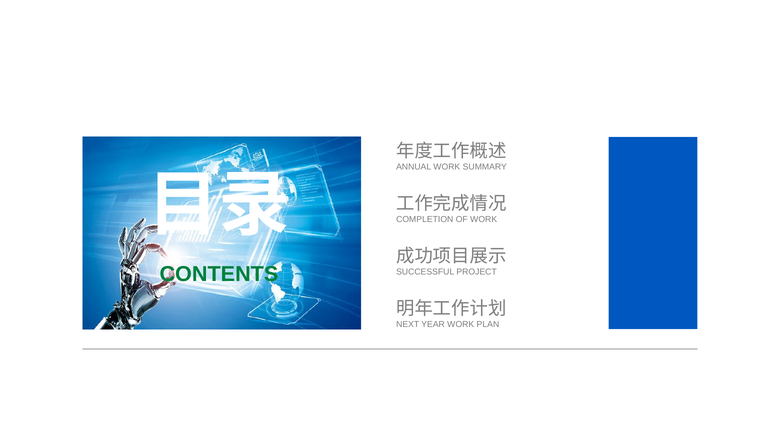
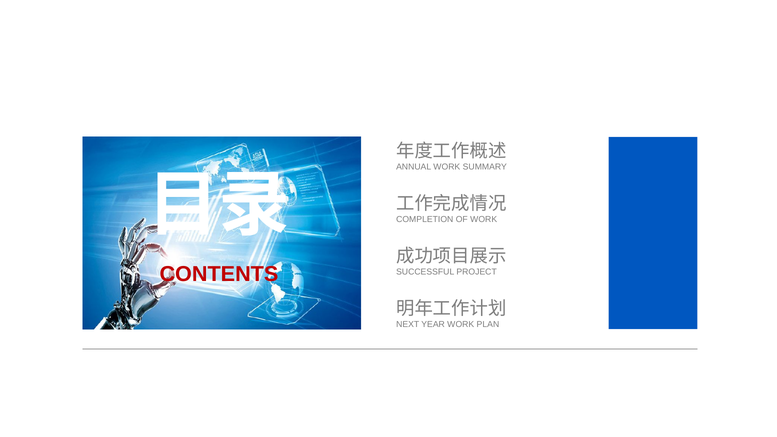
CONTENTS colour: green -> red
